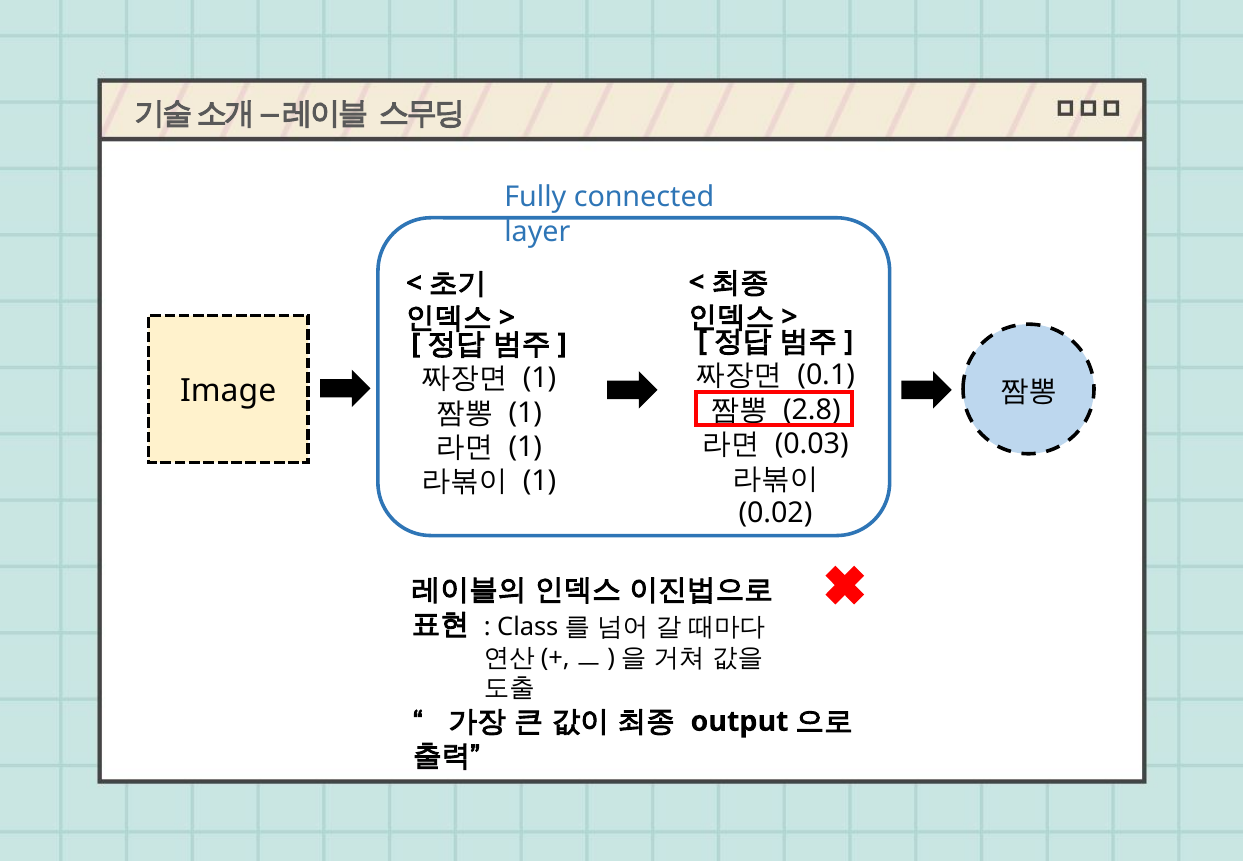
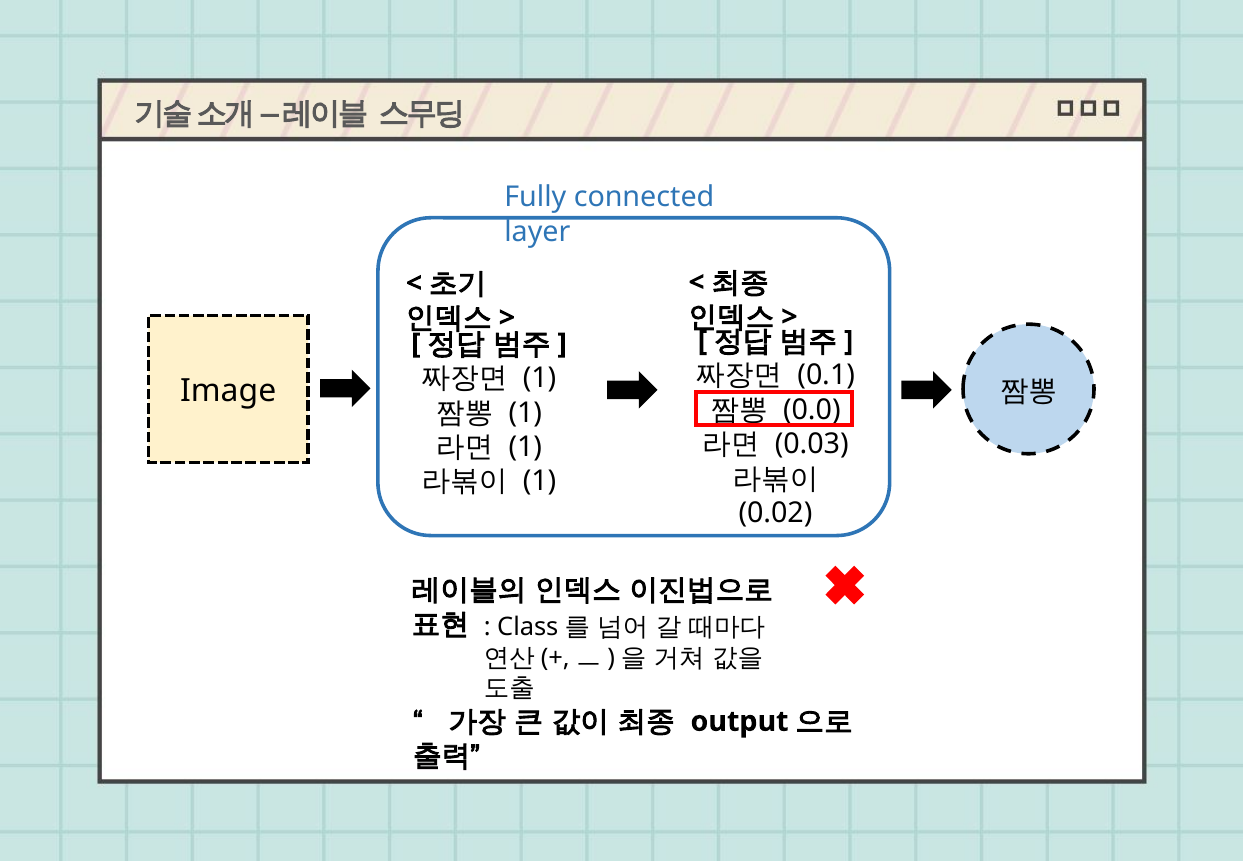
2.8: 2.8 -> 0.0
